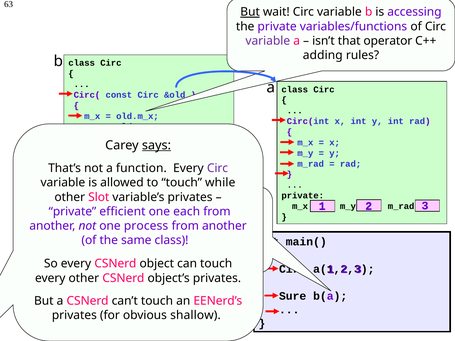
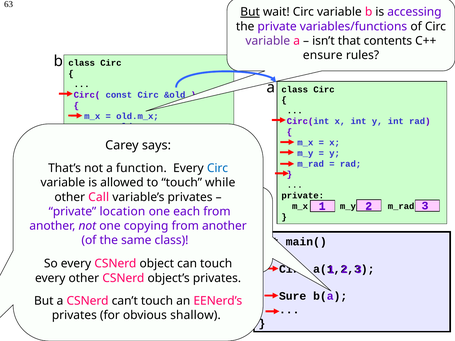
operator: operator -> contents
adding: adding -> ensure
says underline: present -> none
Circ at (217, 168) colour: purple -> blue
Slot: Slot -> Call
efficient: efficient -> location
process: process -> copying
